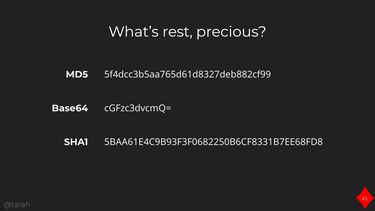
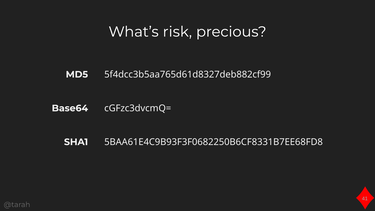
rest: rest -> risk
